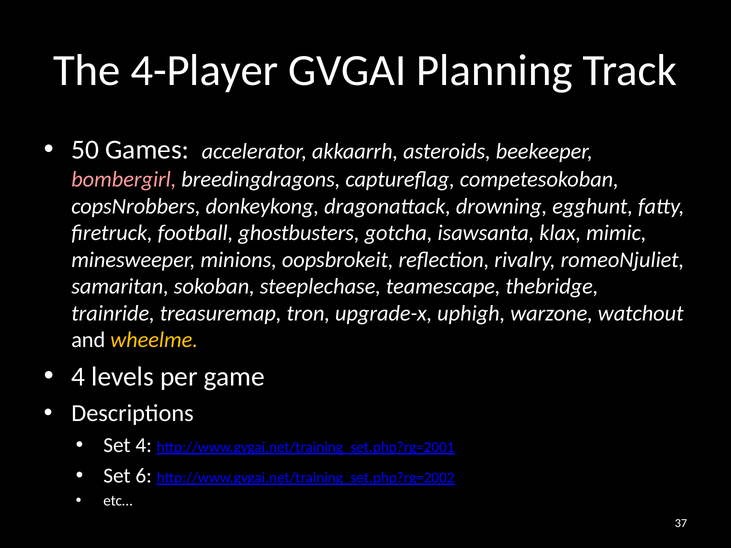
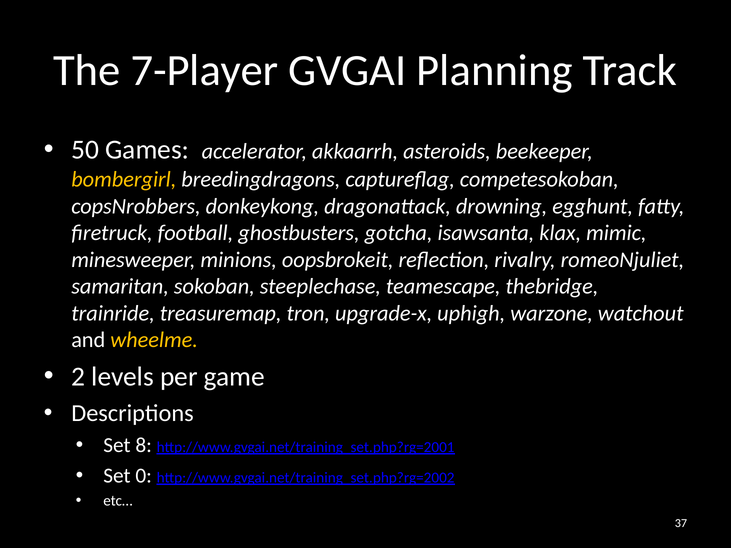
4-Player: 4-Player -> 7-Player
bombergirl colour: pink -> yellow
4 at (78, 377): 4 -> 2
Set 4: 4 -> 8
6: 6 -> 0
